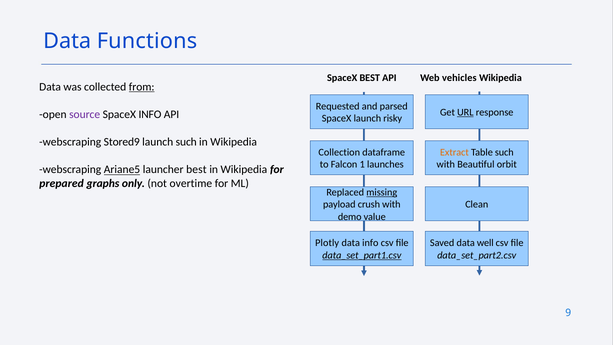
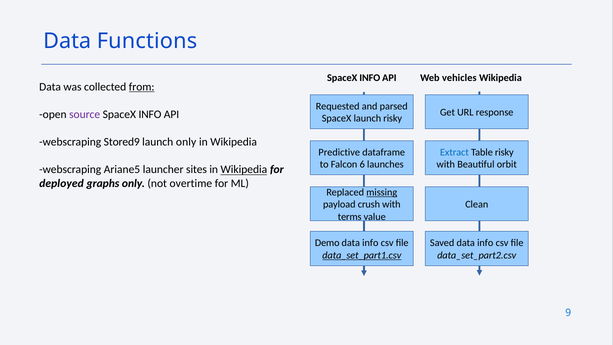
BEST at (370, 78): BEST -> INFO
URL underline: present -> none
launch such: such -> only
Collection: Collection -> Predictive
Extract colour: orange -> blue
Table such: such -> risky
1: 1 -> 6
Ariane5 underline: present -> none
launcher best: best -> sites
Wikipedia at (244, 170) underline: none -> present
prepared: prepared -> deployed
demo: demo -> terms
Plotly: Plotly -> Demo
Saved data well: well -> info
